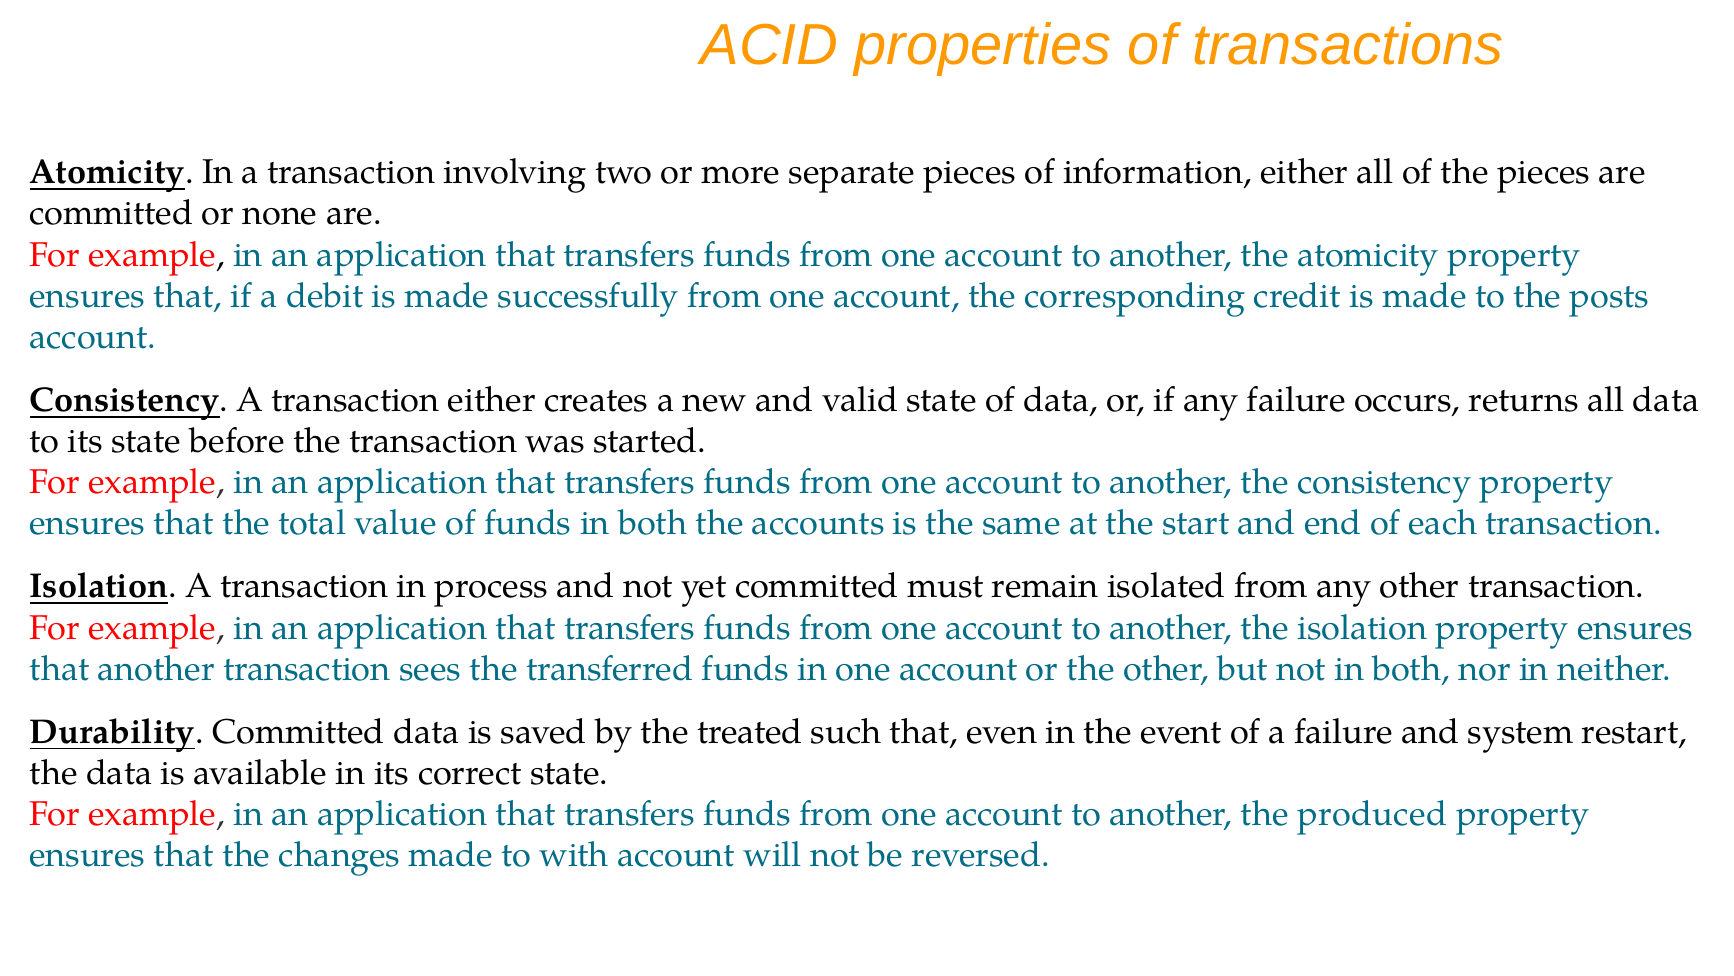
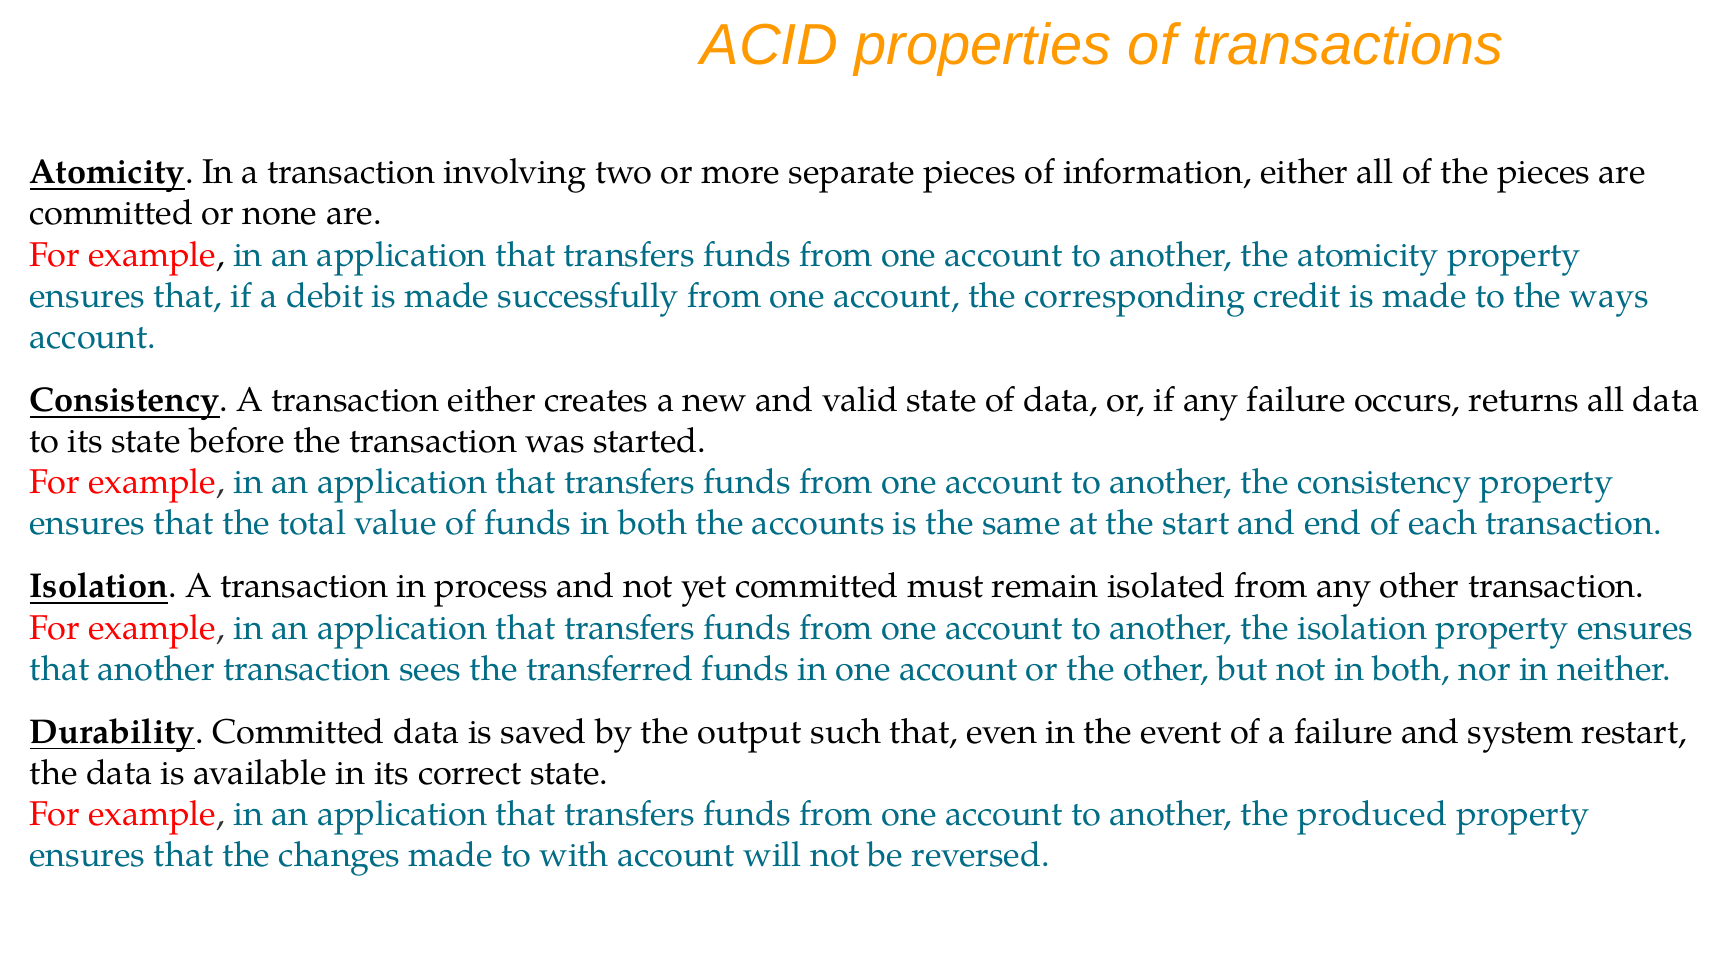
posts: posts -> ways
treated: treated -> output
